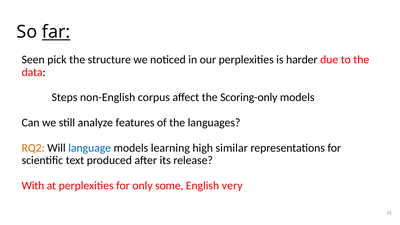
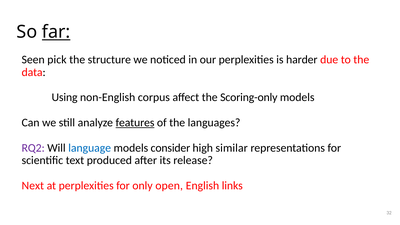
Steps: Steps -> Using
features underline: none -> present
RQ2 colour: orange -> purple
learning: learning -> consider
With: With -> Next
some: some -> open
very: very -> links
